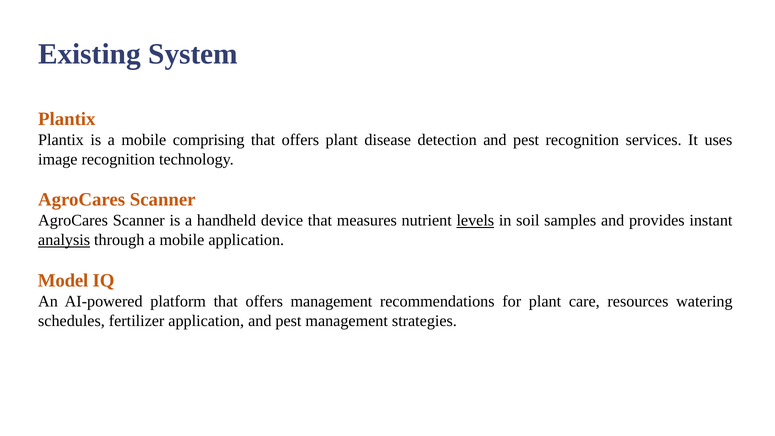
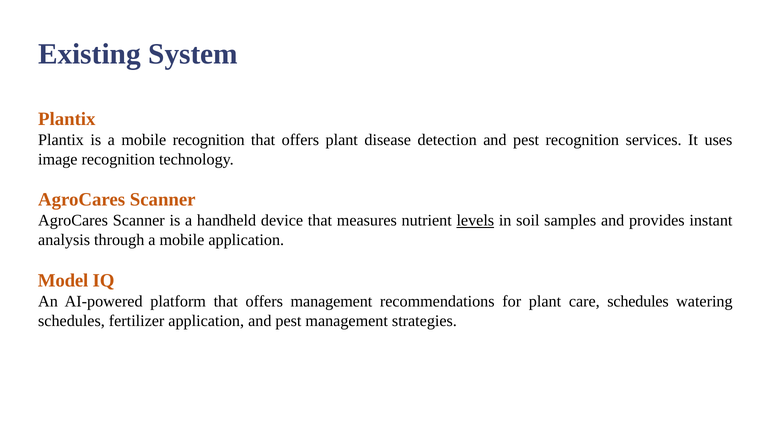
mobile comprising: comprising -> recognition
analysis underline: present -> none
care resources: resources -> schedules
